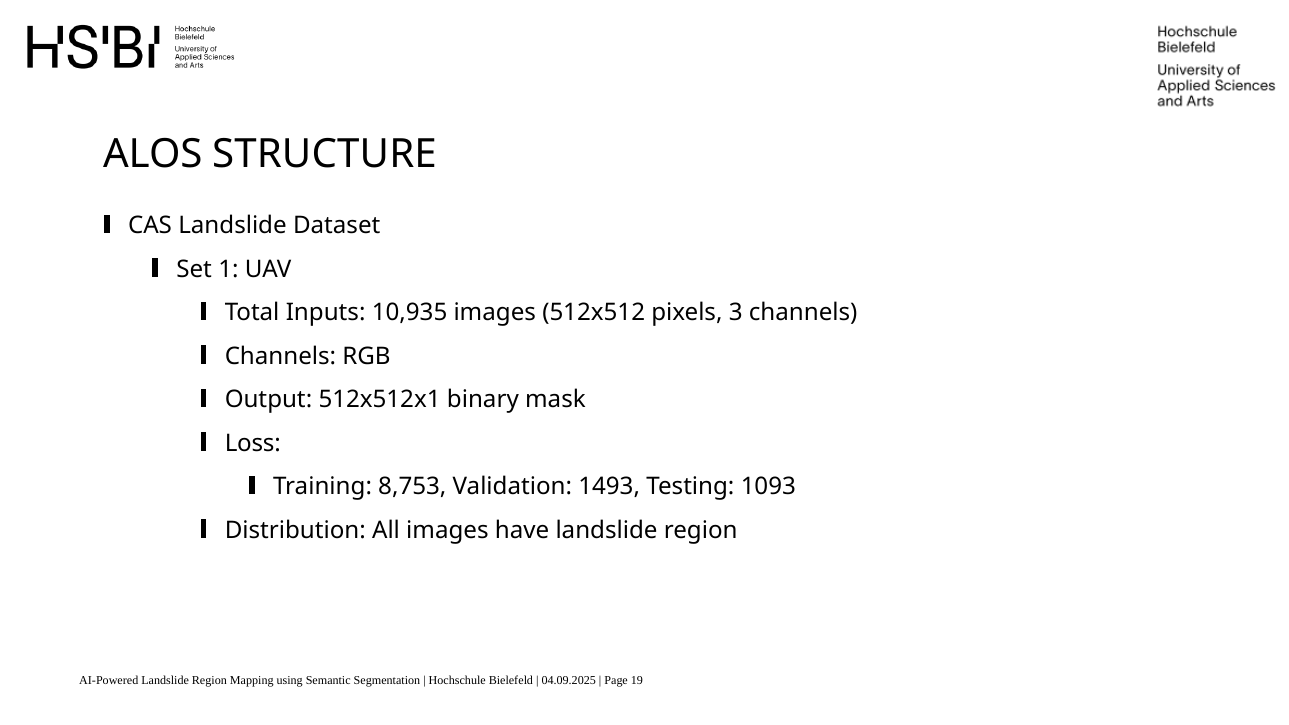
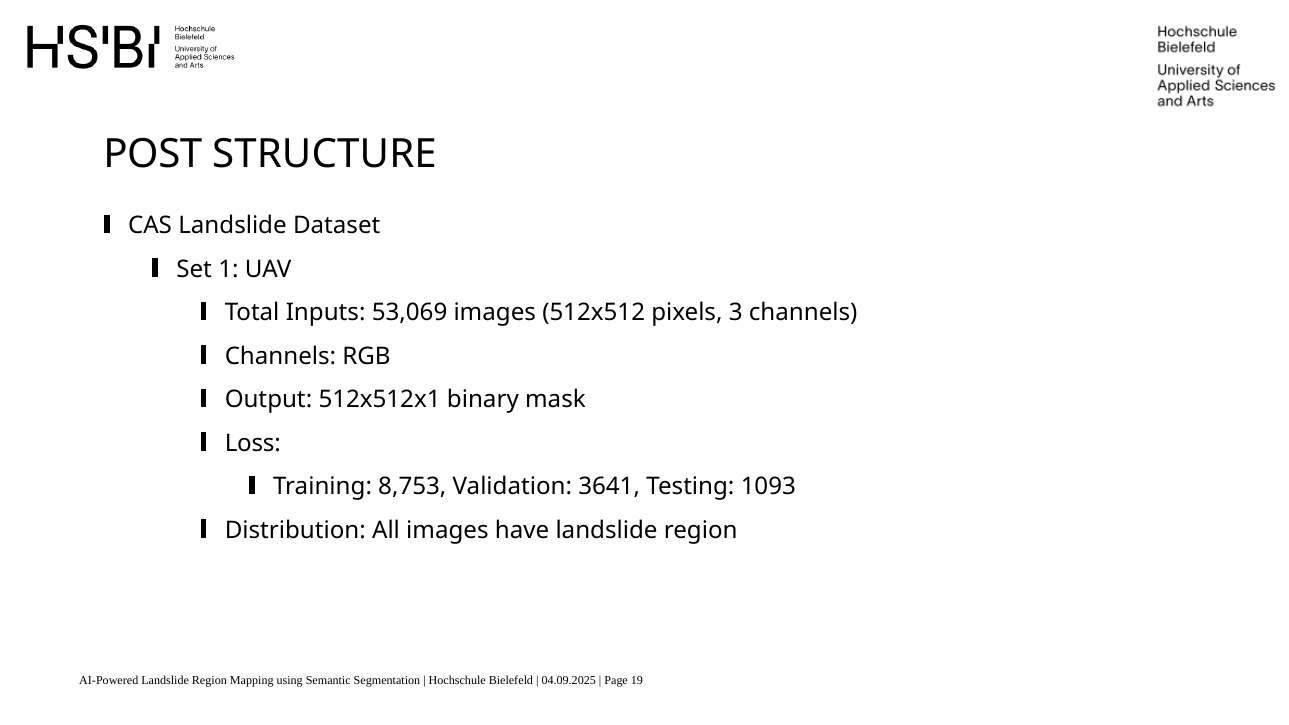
ALOS: ALOS -> POST
10,935: 10,935 -> 53,069
1493: 1493 -> 3641
